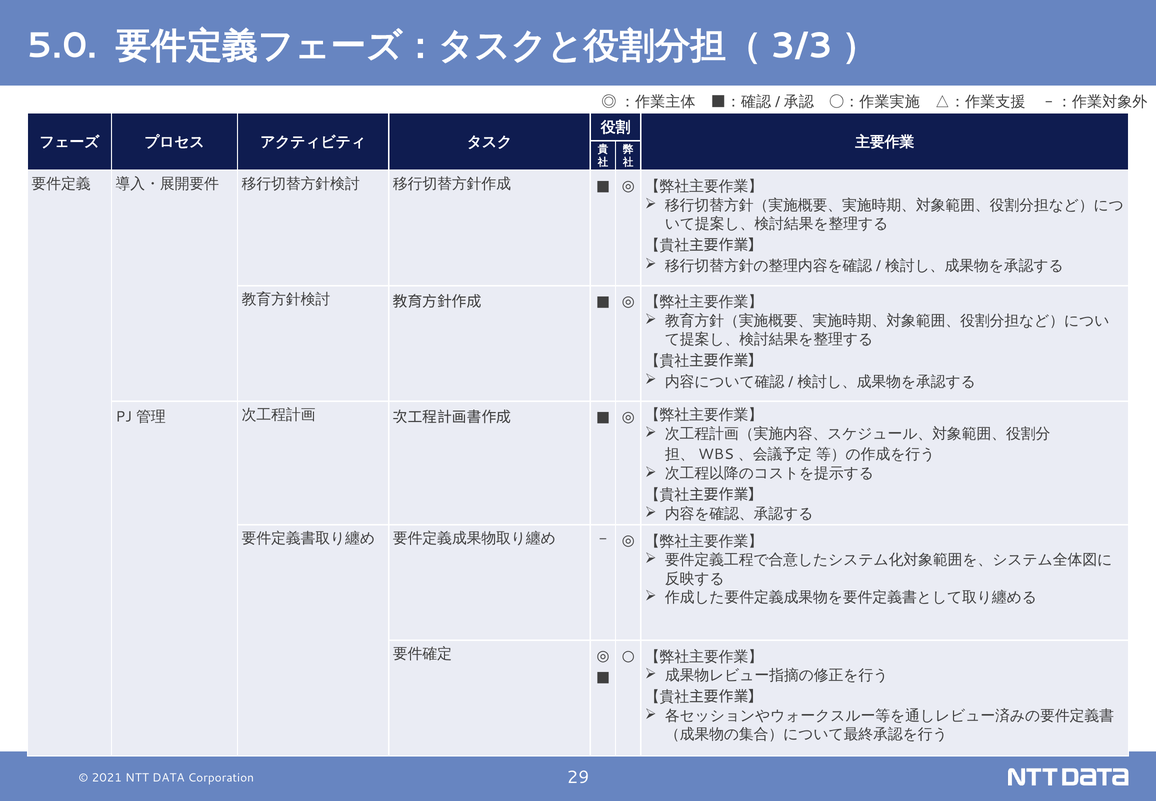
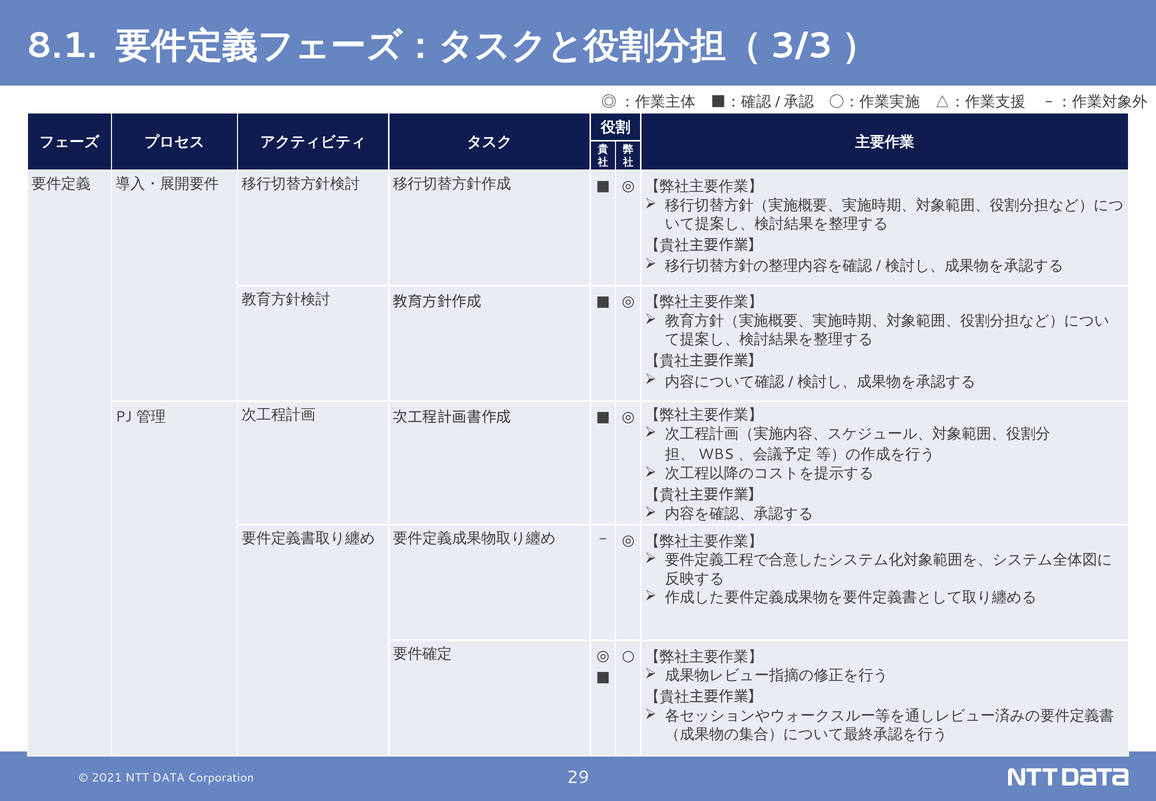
5.0: 5.0 -> 8.1
